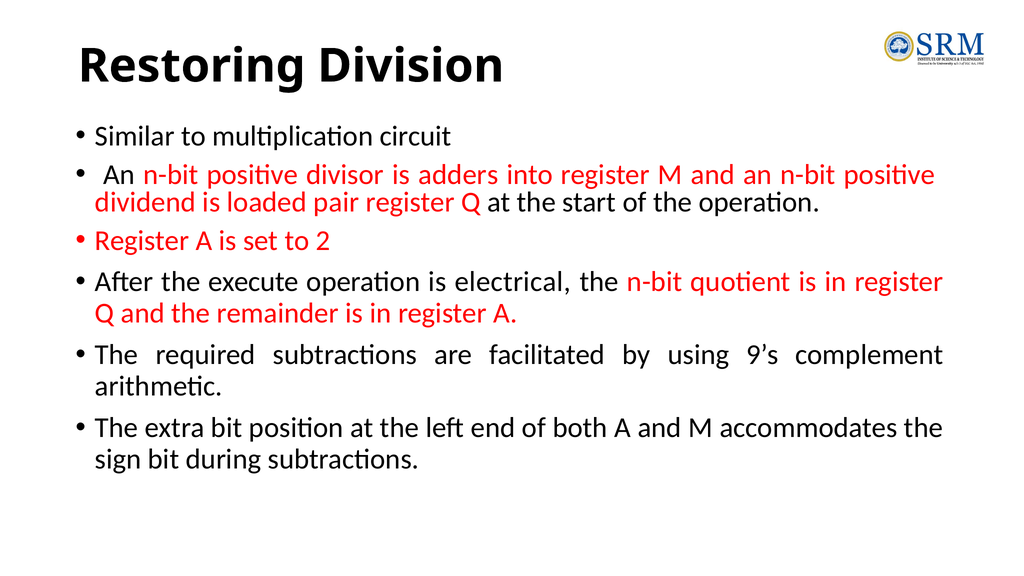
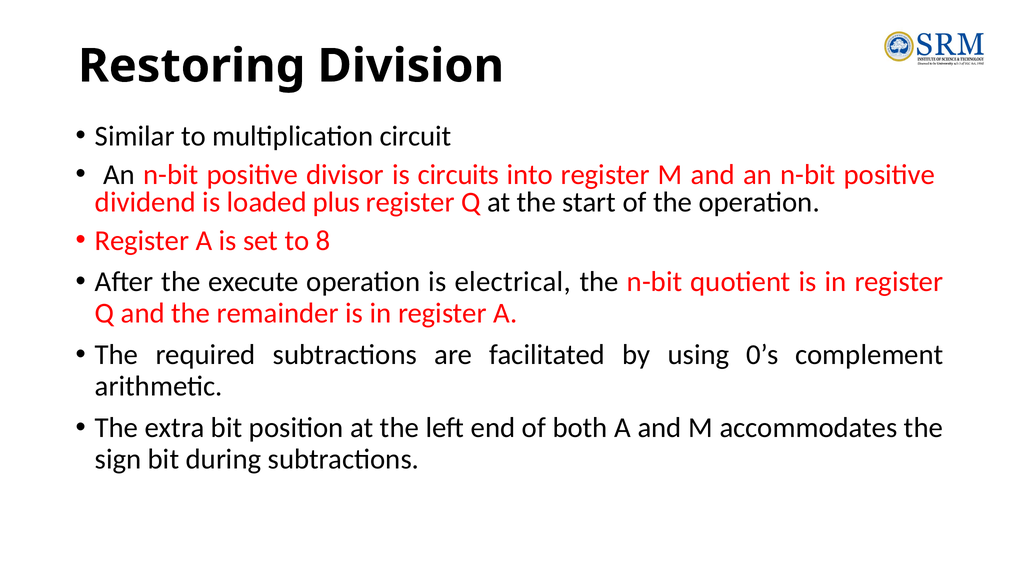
adders: adders -> circuits
pair: pair -> plus
2: 2 -> 8
9’s: 9’s -> 0’s
